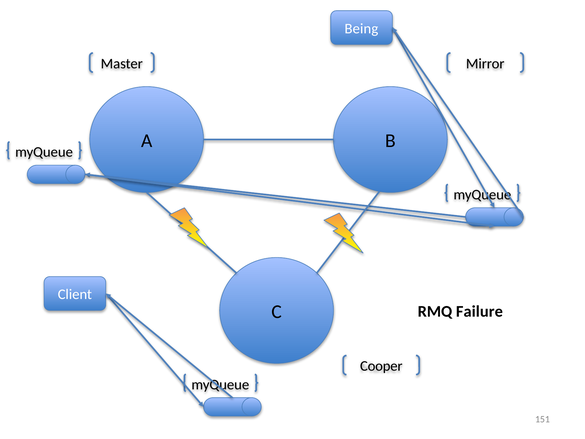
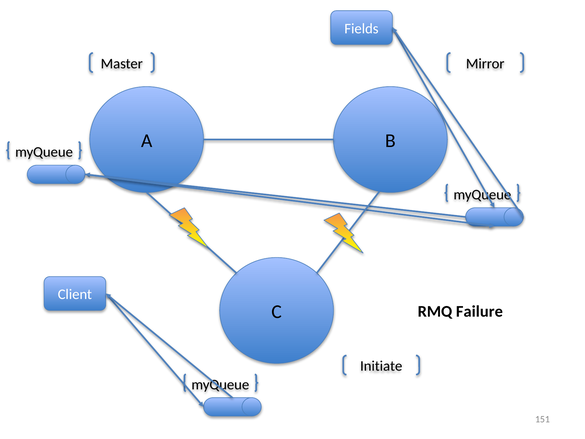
Being: Being -> Fields
Cooper: Cooper -> Initiate
